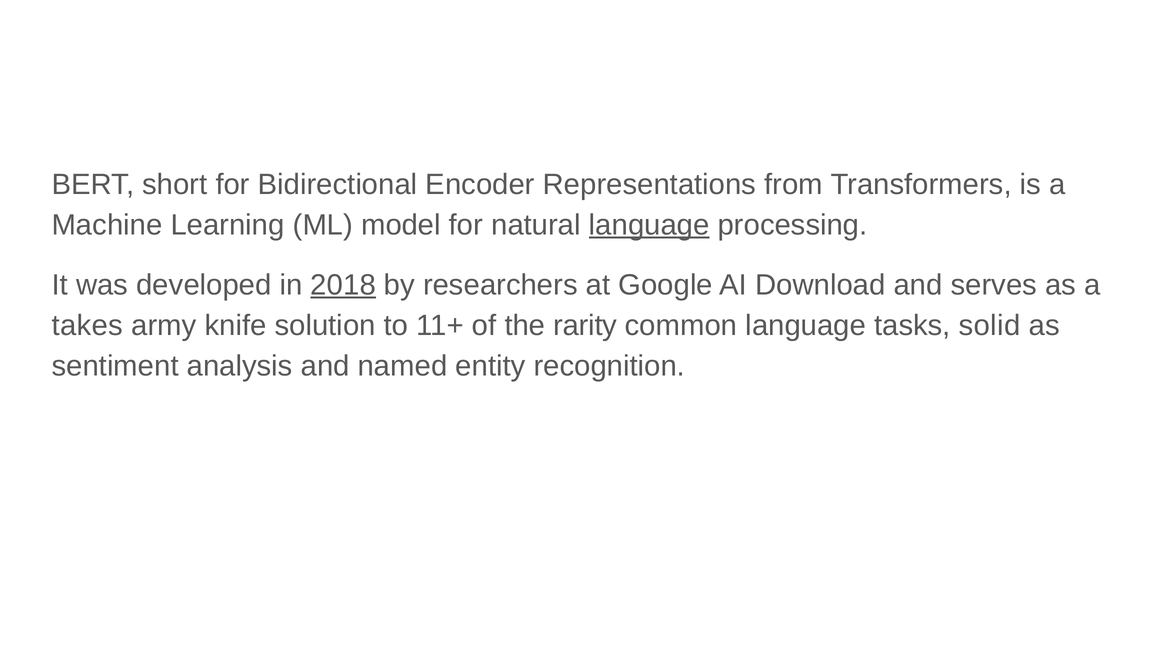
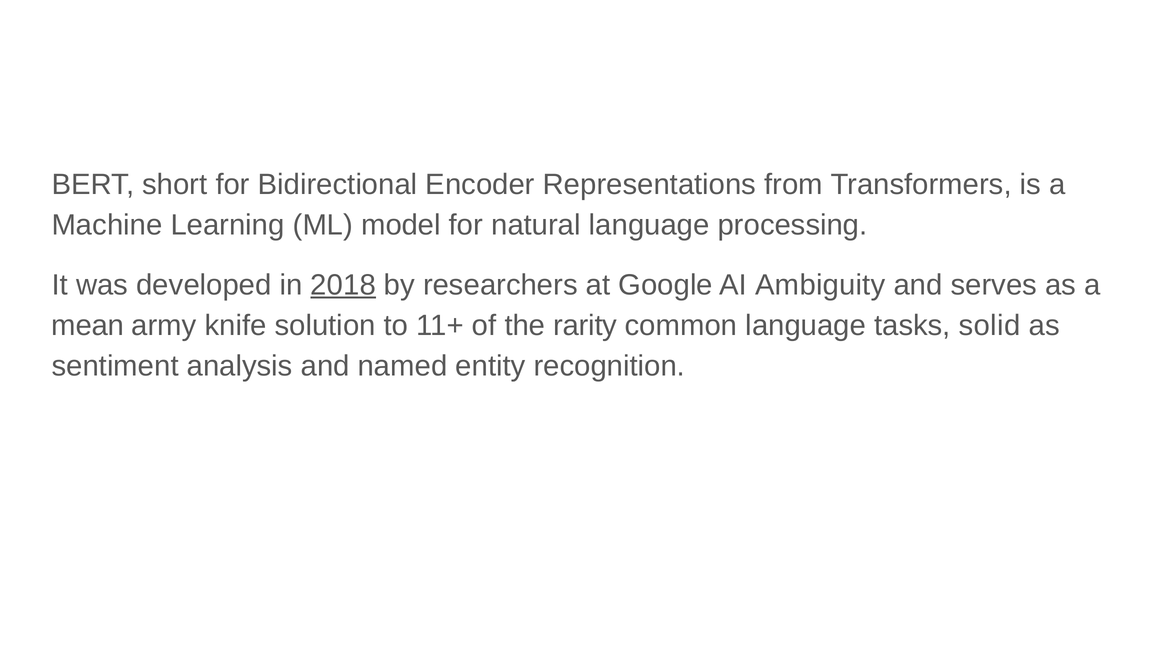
language at (649, 225) underline: present -> none
Download: Download -> Ambiguity
takes: takes -> mean
